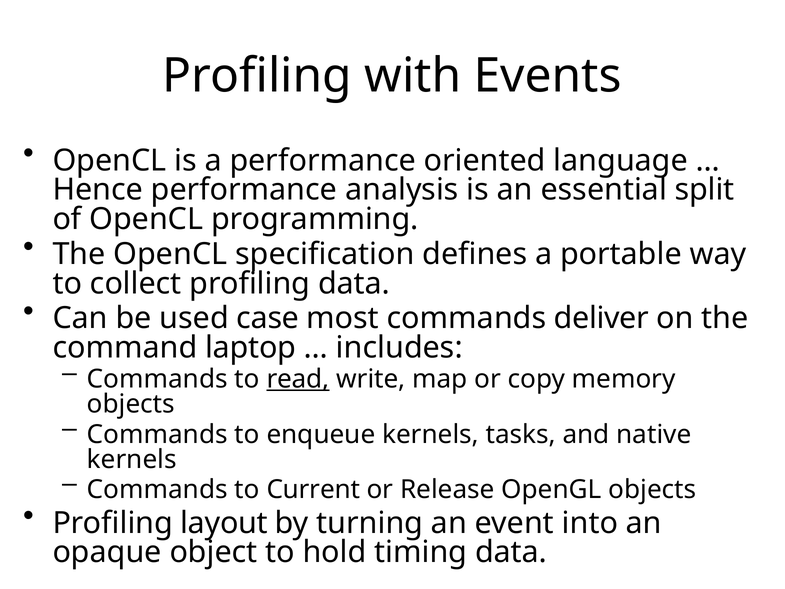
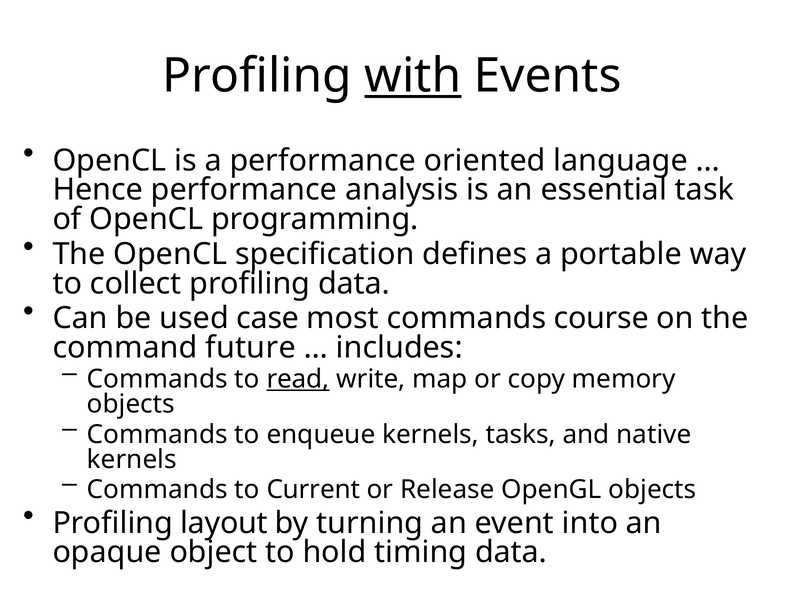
with underline: none -> present
split: split -> task
deliver: deliver -> course
laptop: laptop -> future
